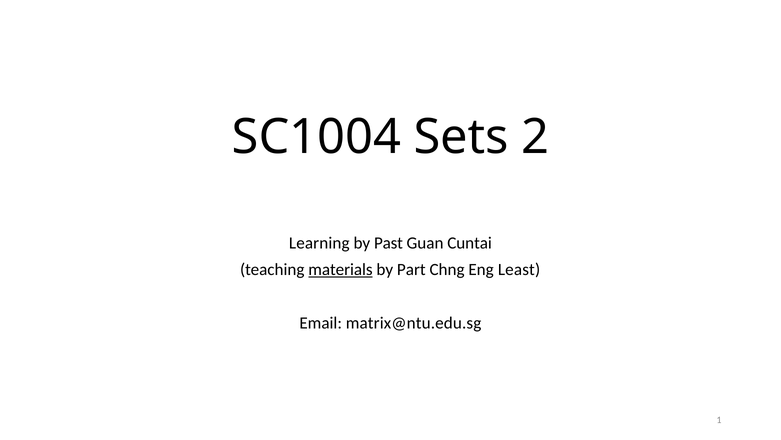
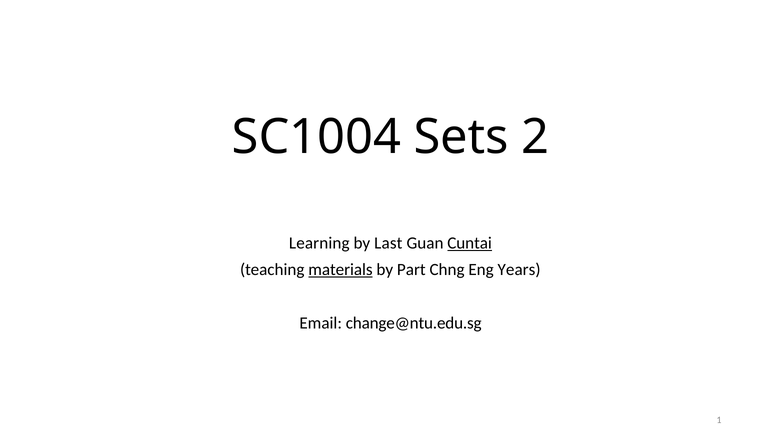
Past: Past -> Last
Cuntai underline: none -> present
Least: Least -> Years
matrix@ntu.edu.sg: matrix@ntu.edu.sg -> change@ntu.edu.sg
